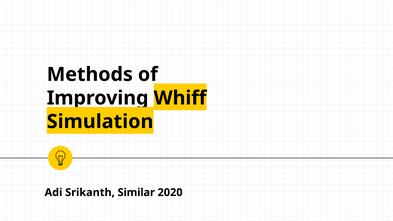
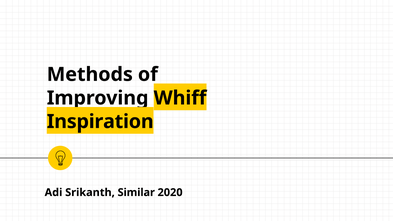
Simulation: Simulation -> Inspiration
